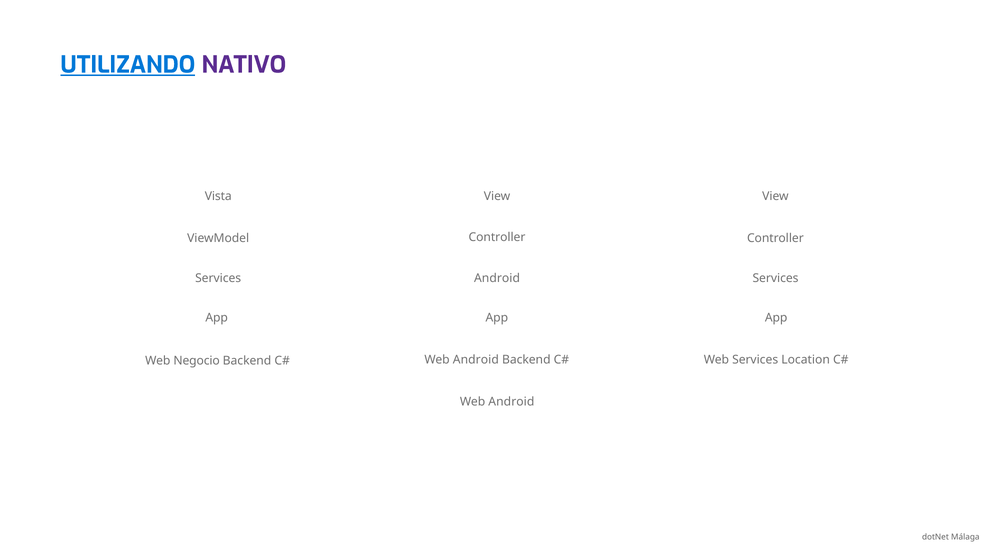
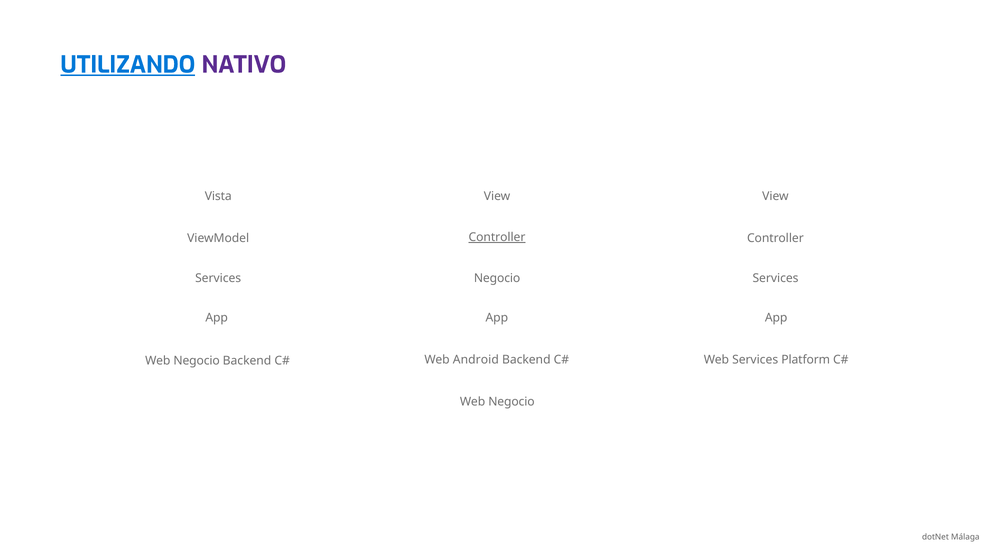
Controller at (497, 237) underline: none -> present
Services Android: Android -> Negocio
Location: Location -> Platform
Android at (511, 402): Android -> Negocio
